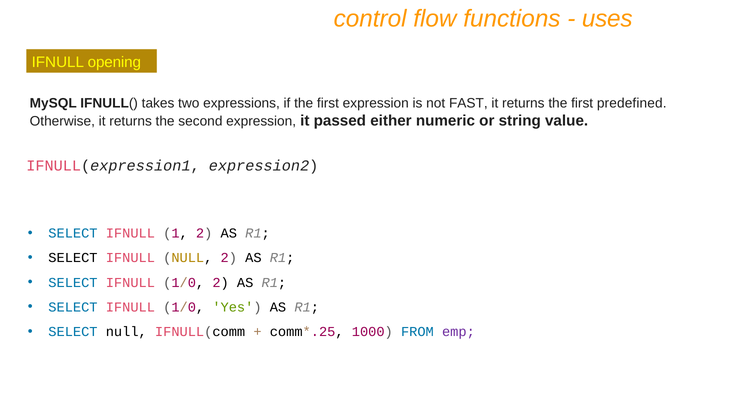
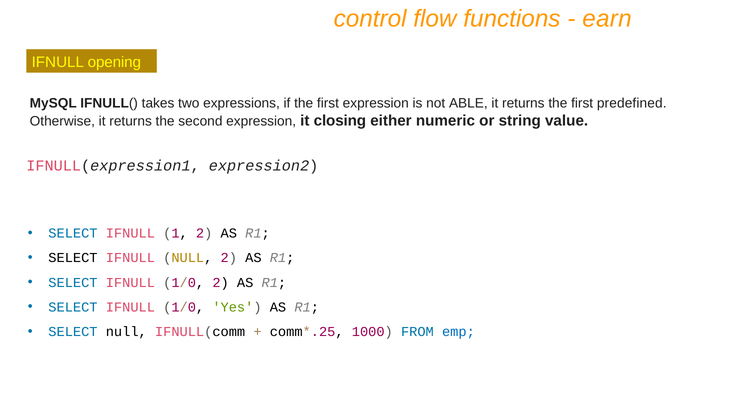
uses: uses -> earn
FAST: FAST -> ABLE
passed: passed -> closing
emp colour: purple -> blue
